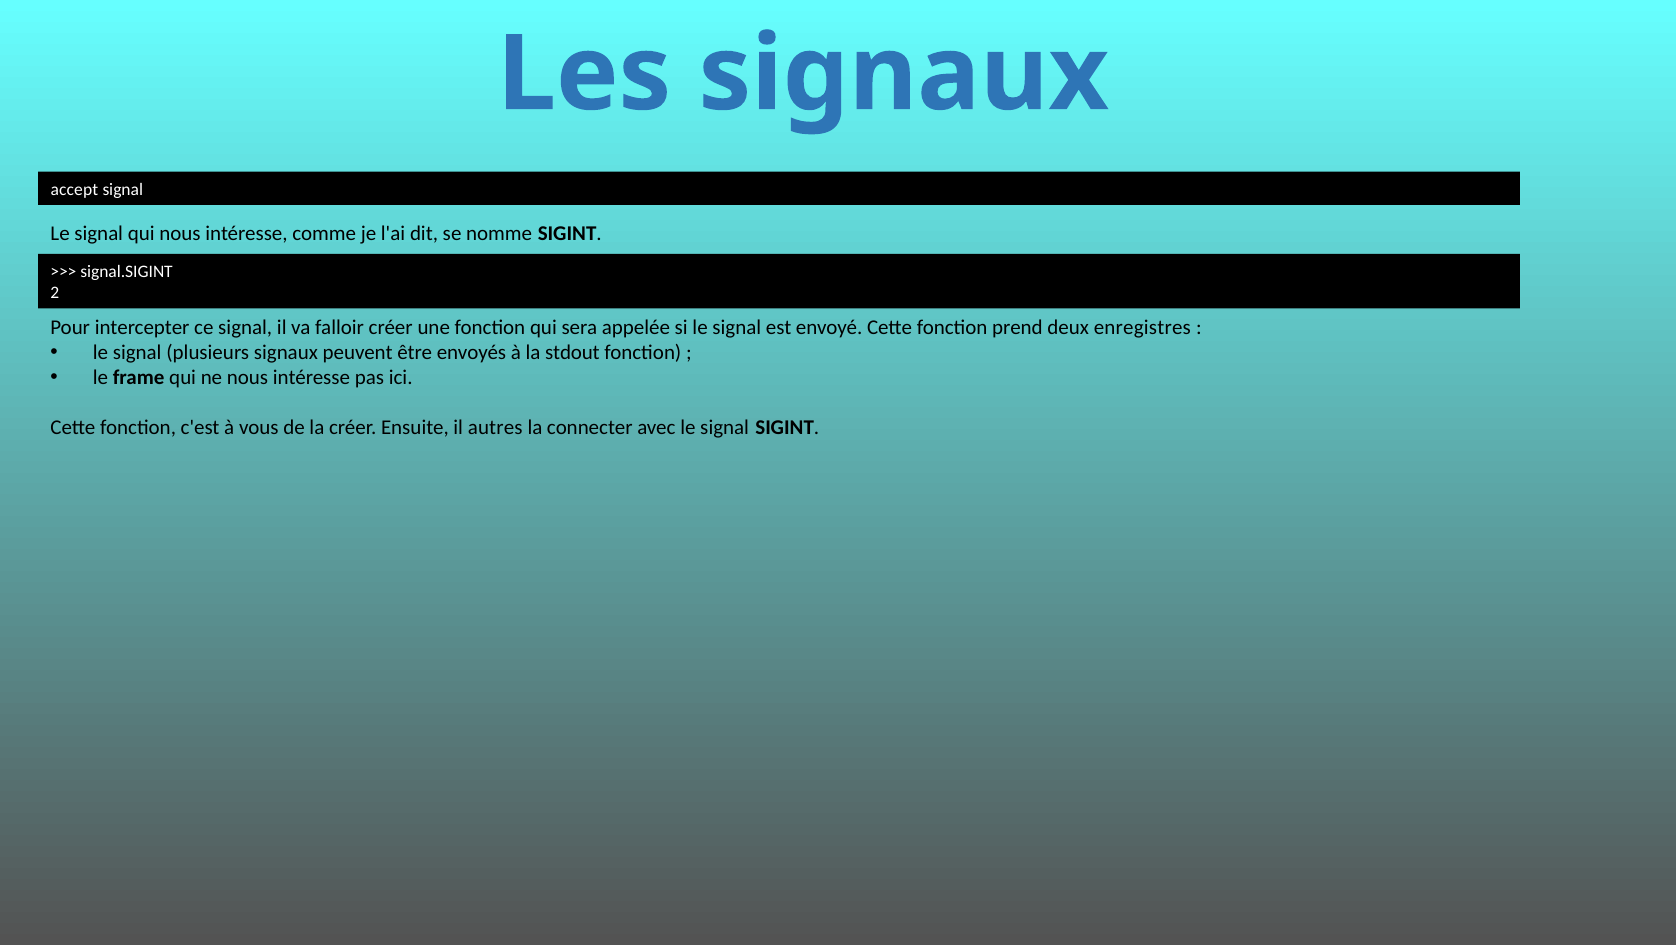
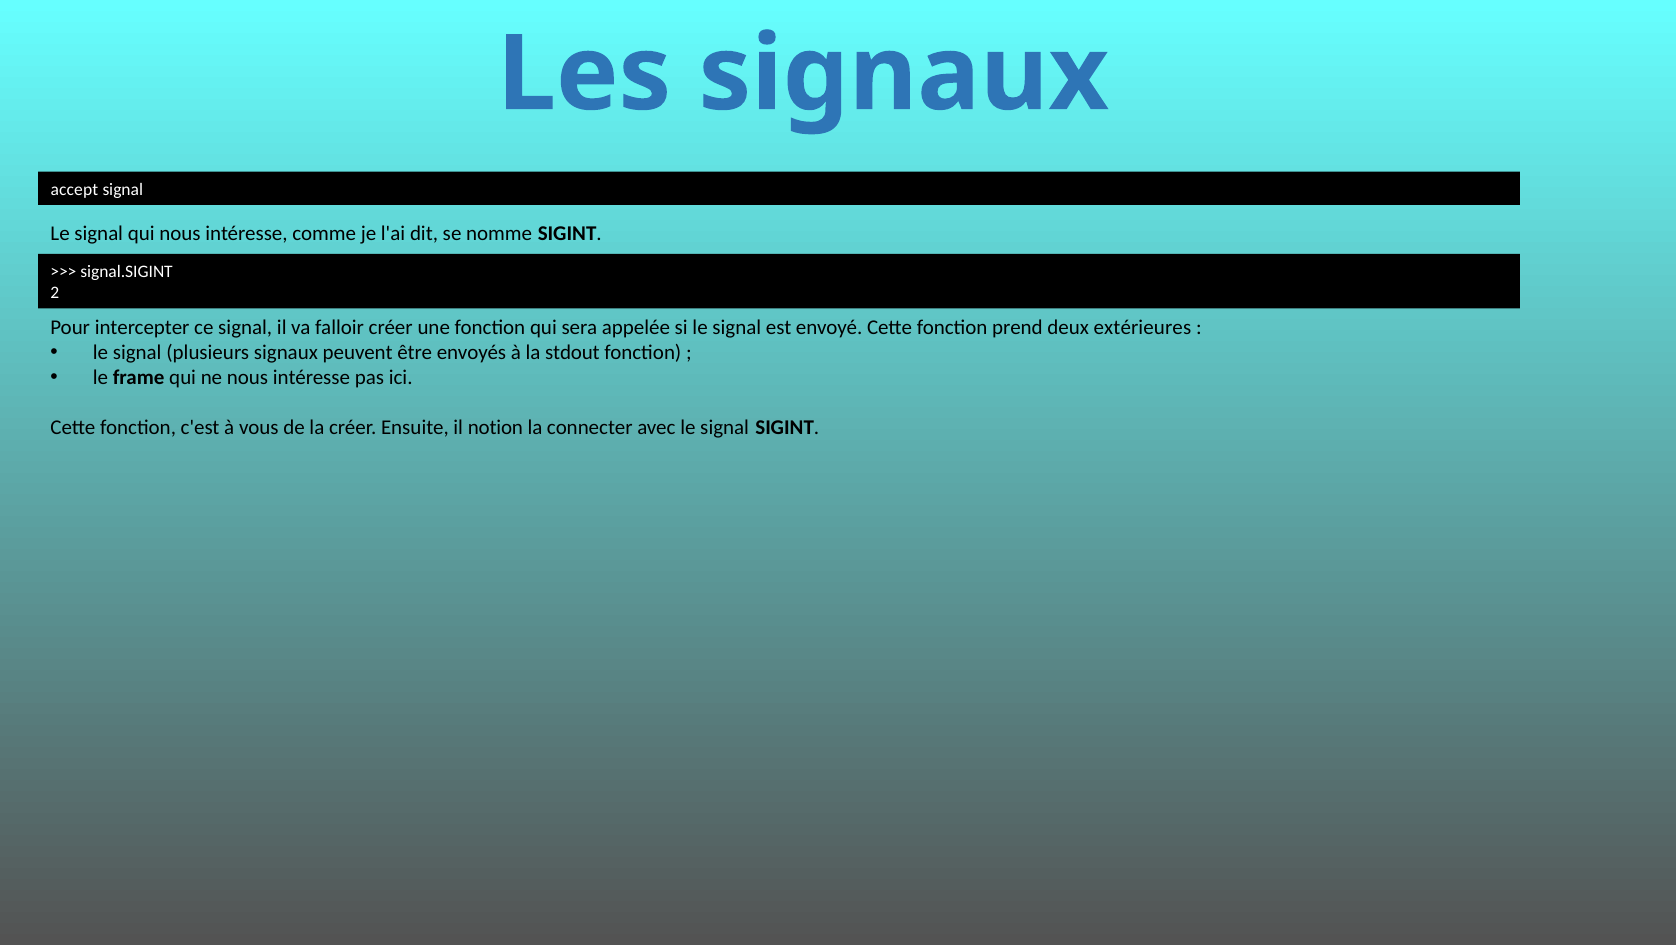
enregistres: enregistres -> extérieures
autres: autres -> notion
